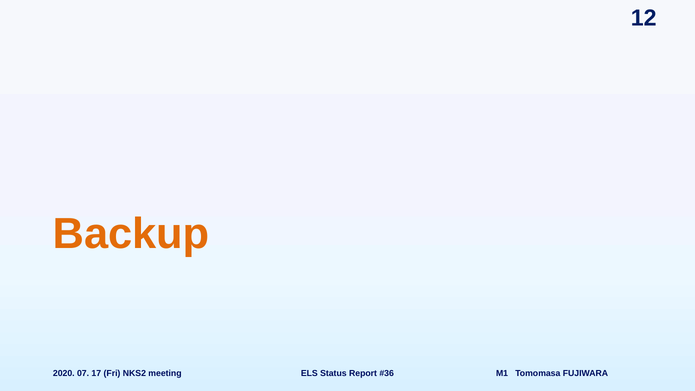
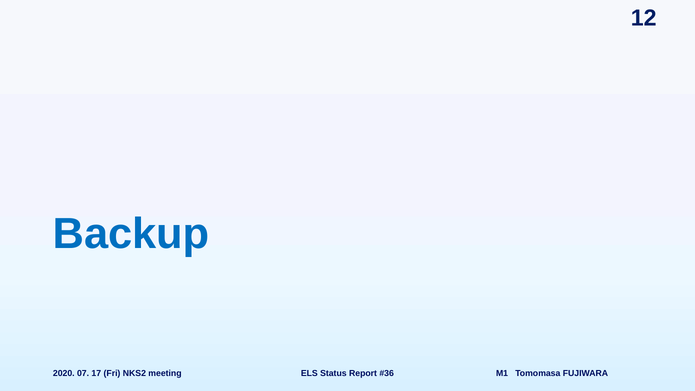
Backup colour: orange -> blue
